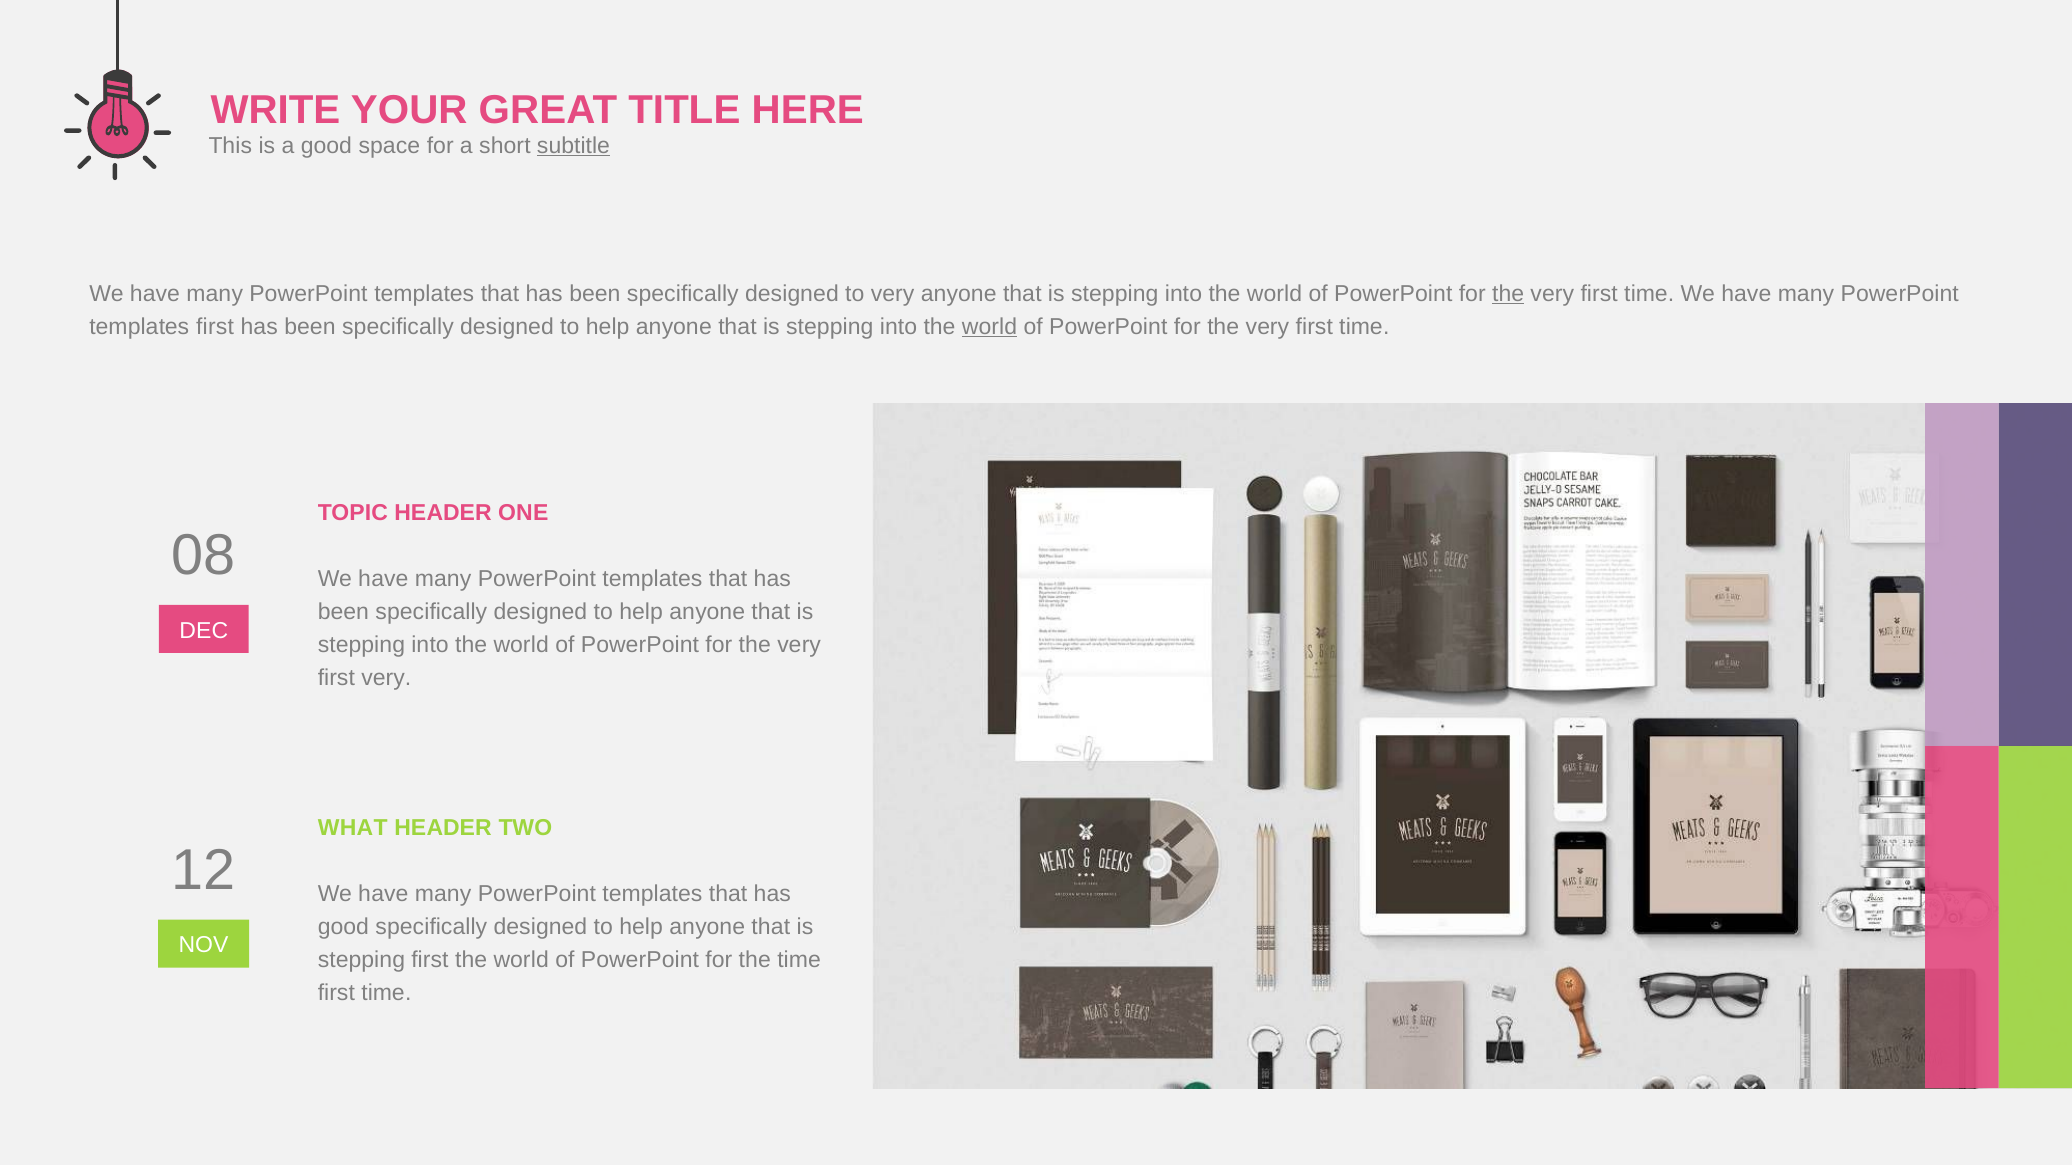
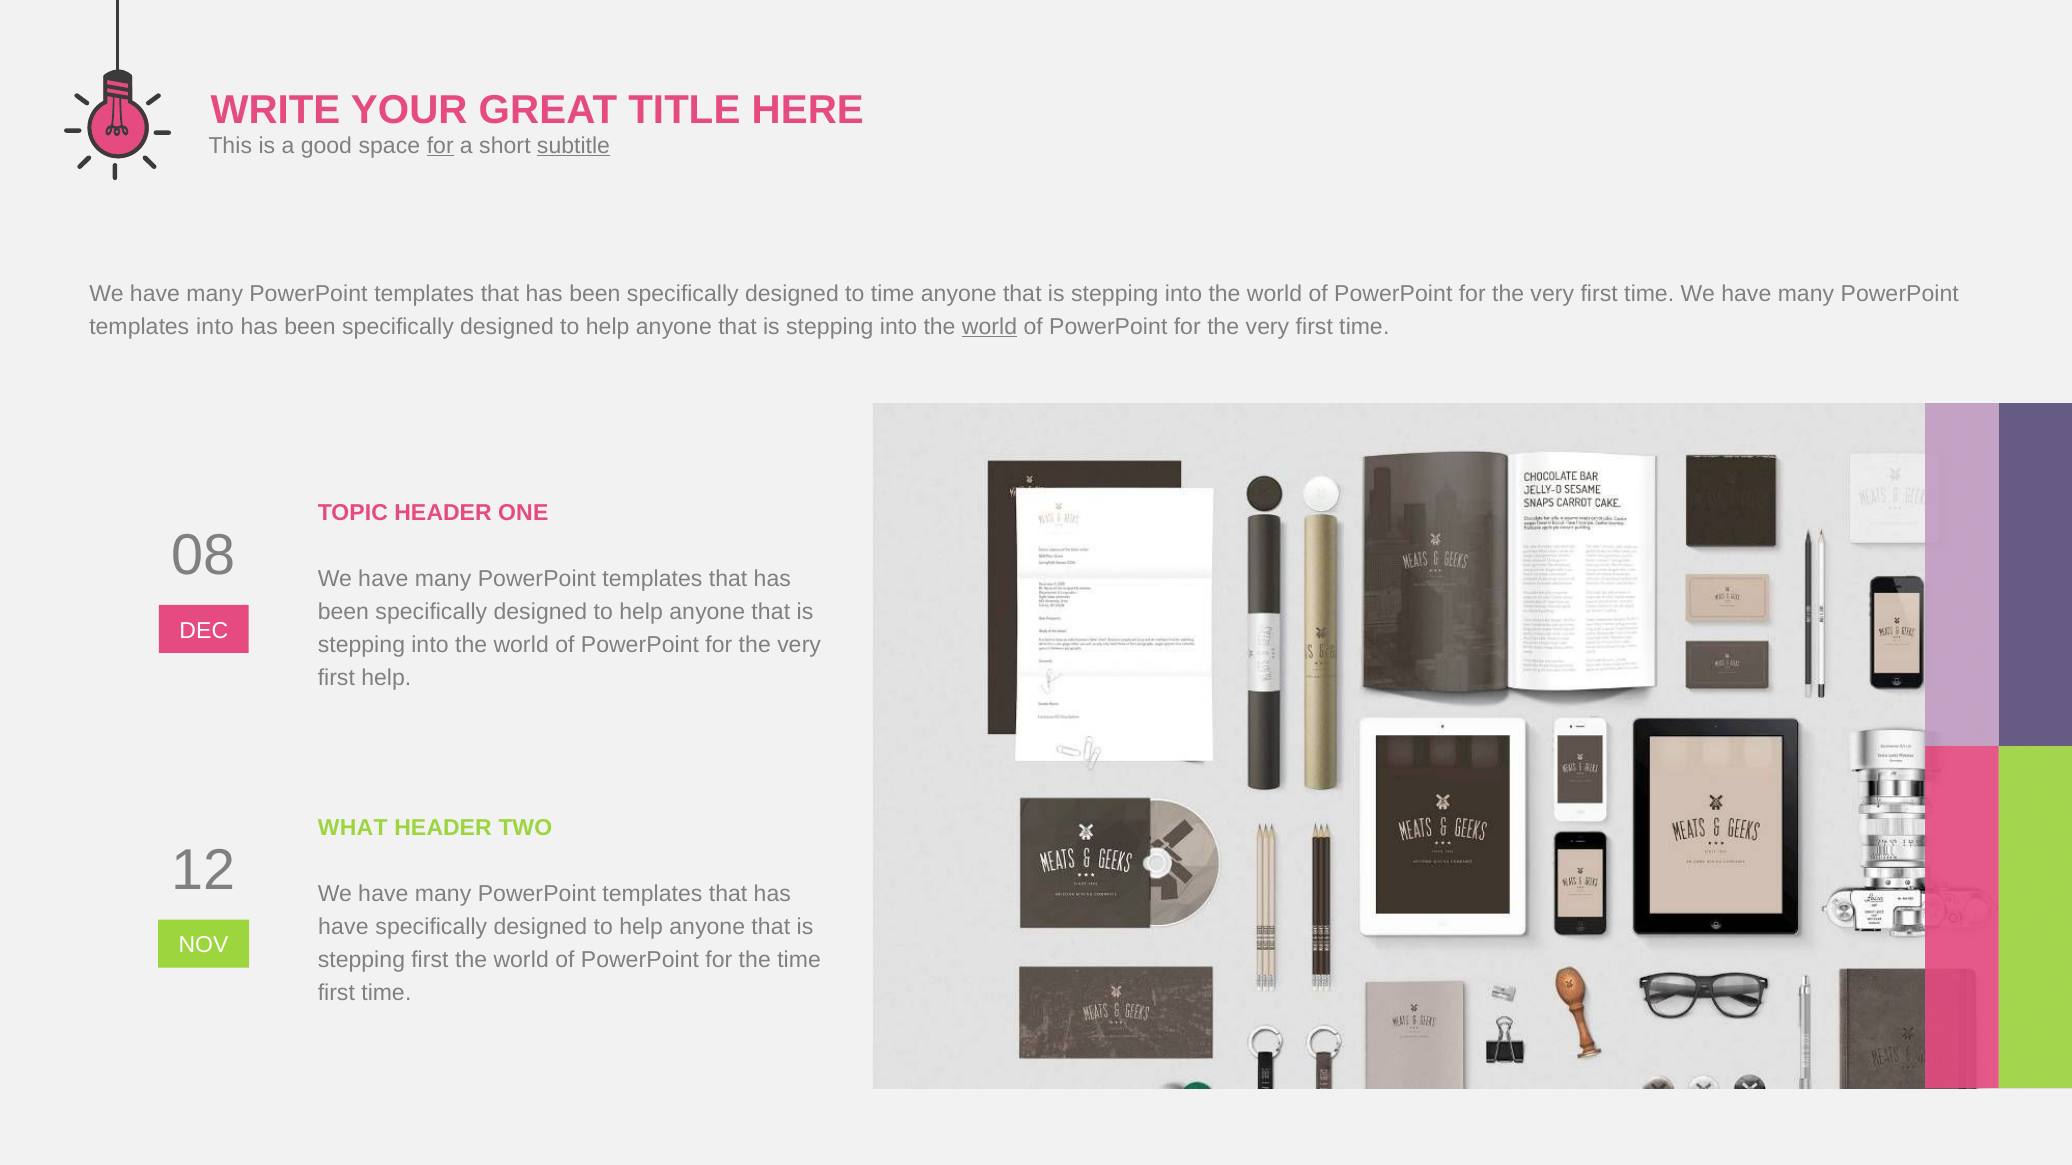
for at (440, 146) underline: none -> present
to very: very -> time
the at (1508, 294) underline: present -> none
templates first: first -> into
first very: very -> help
good at (343, 927): good -> have
